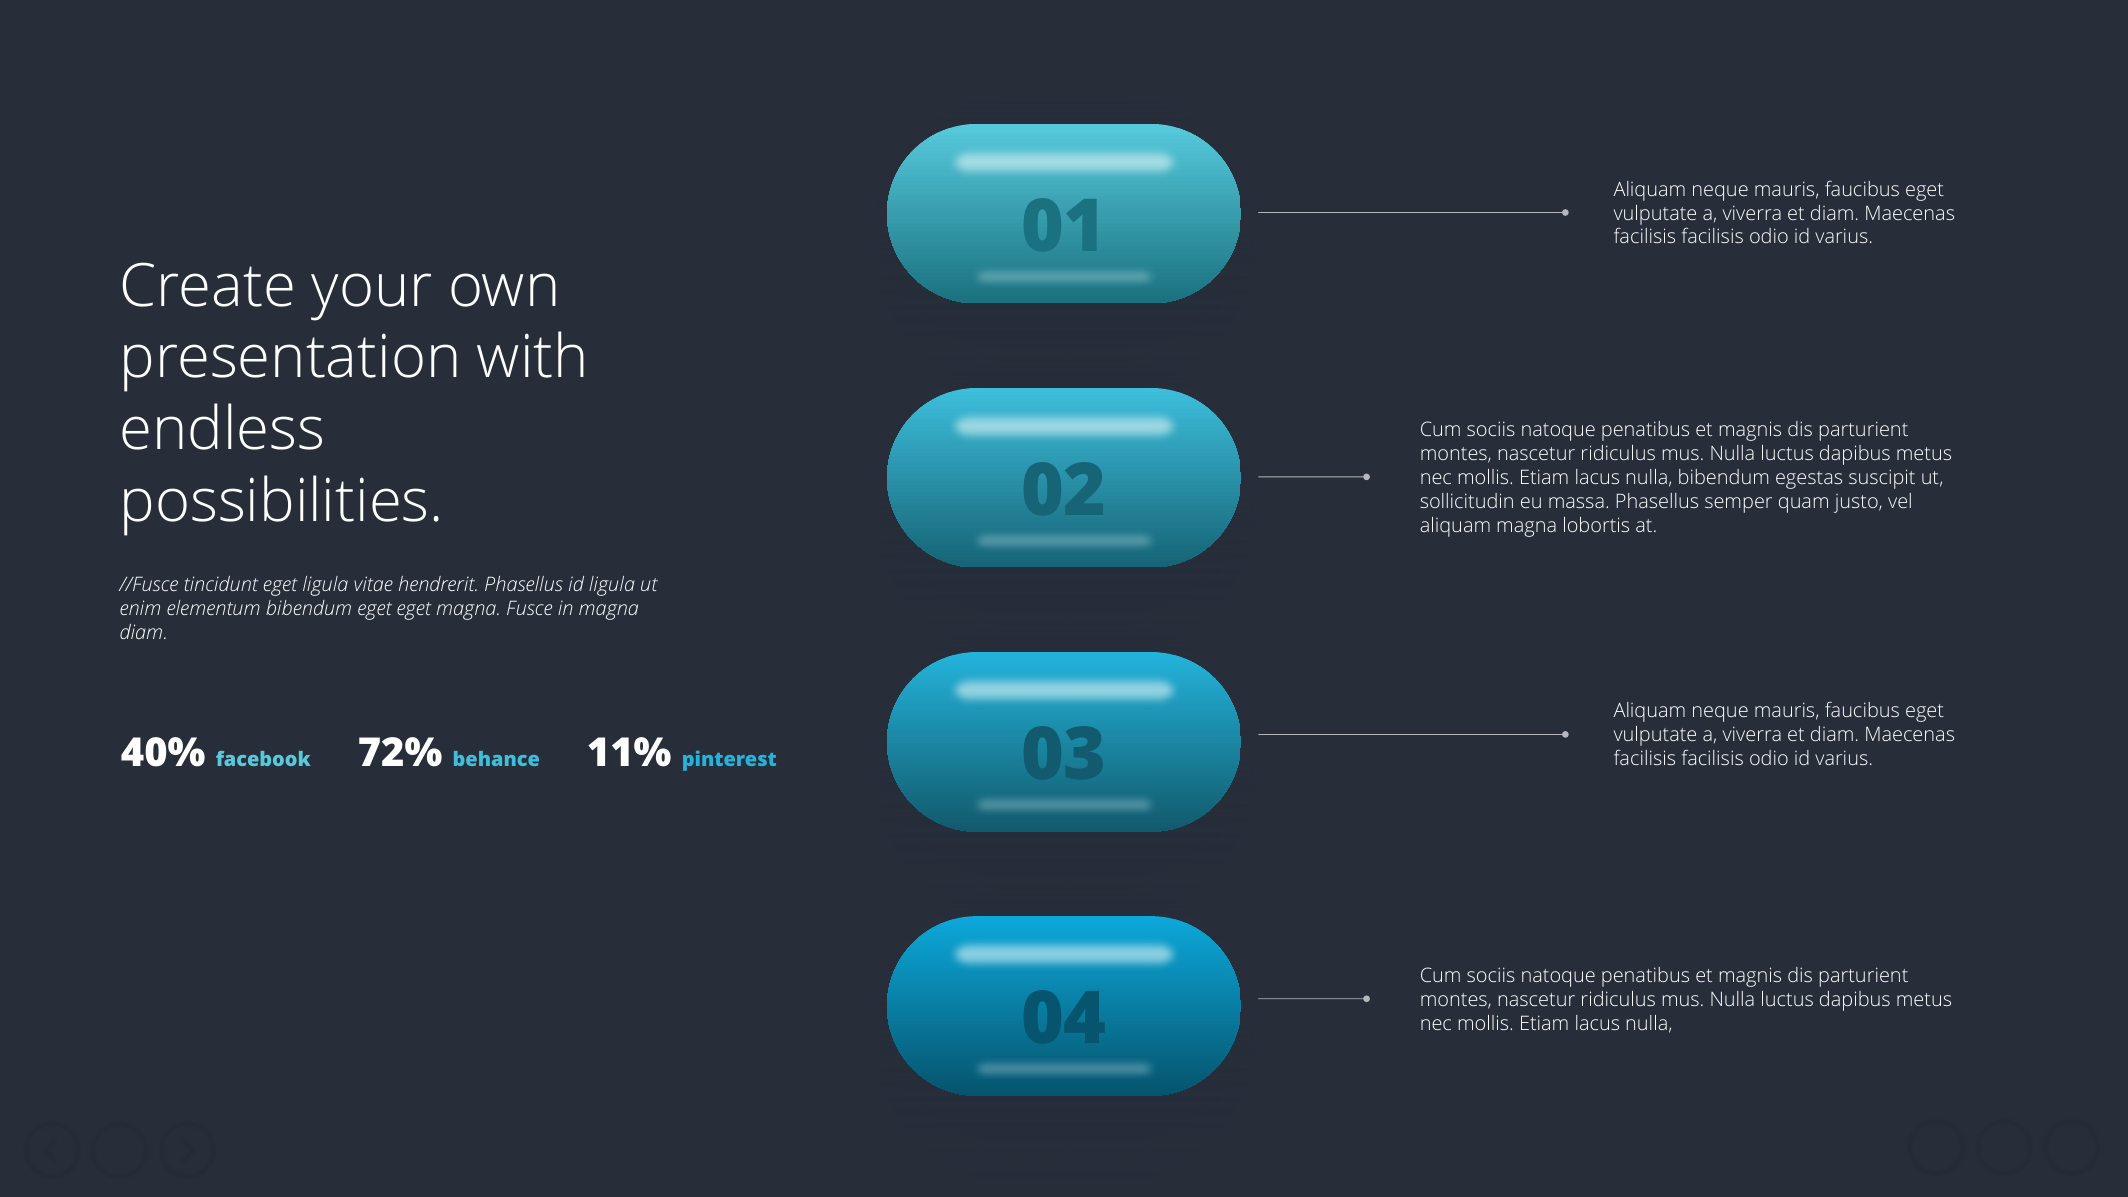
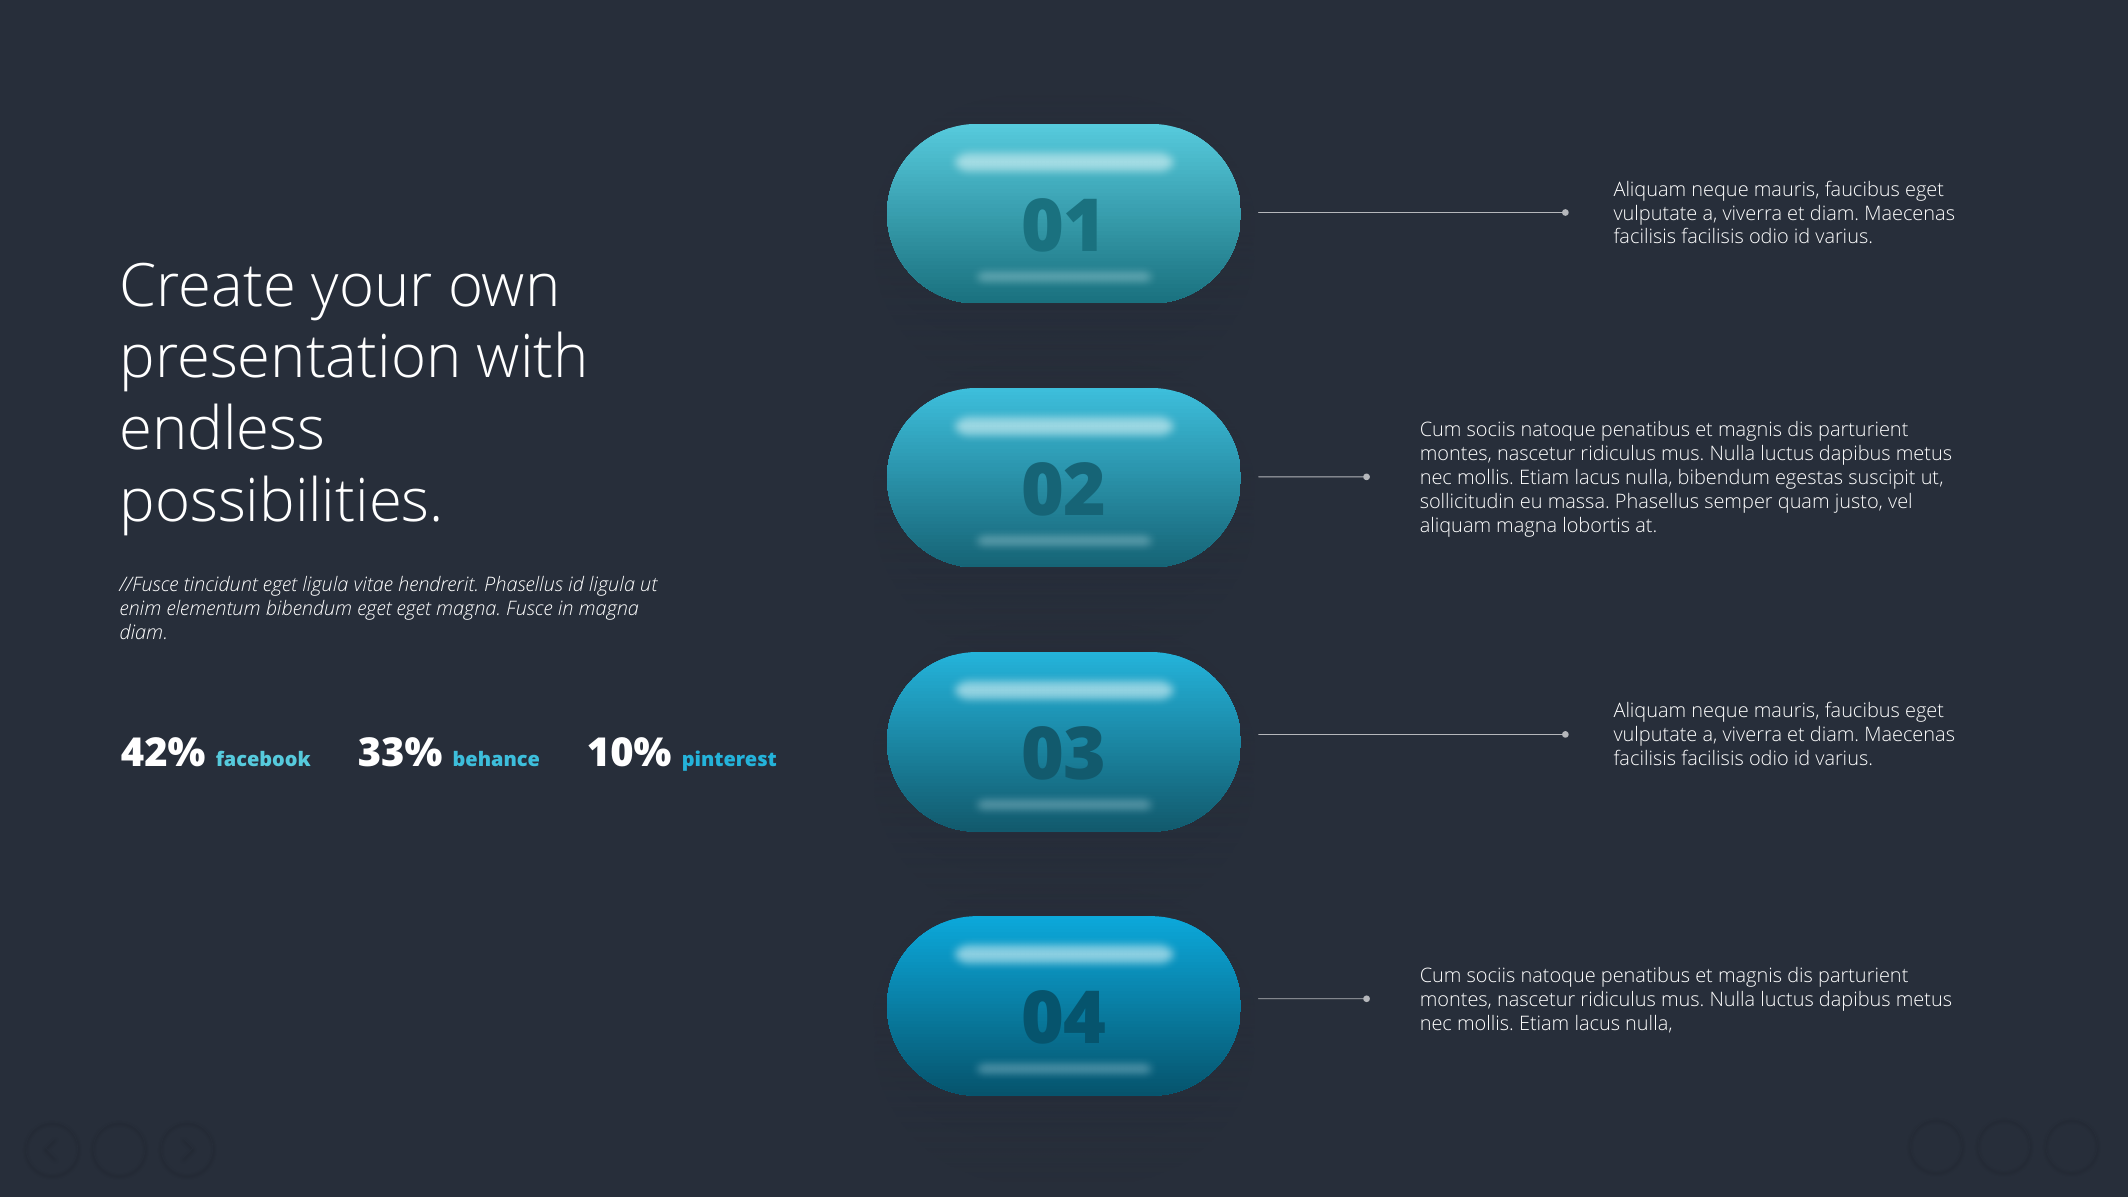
40%: 40% -> 42%
72%: 72% -> 33%
11%: 11% -> 10%
